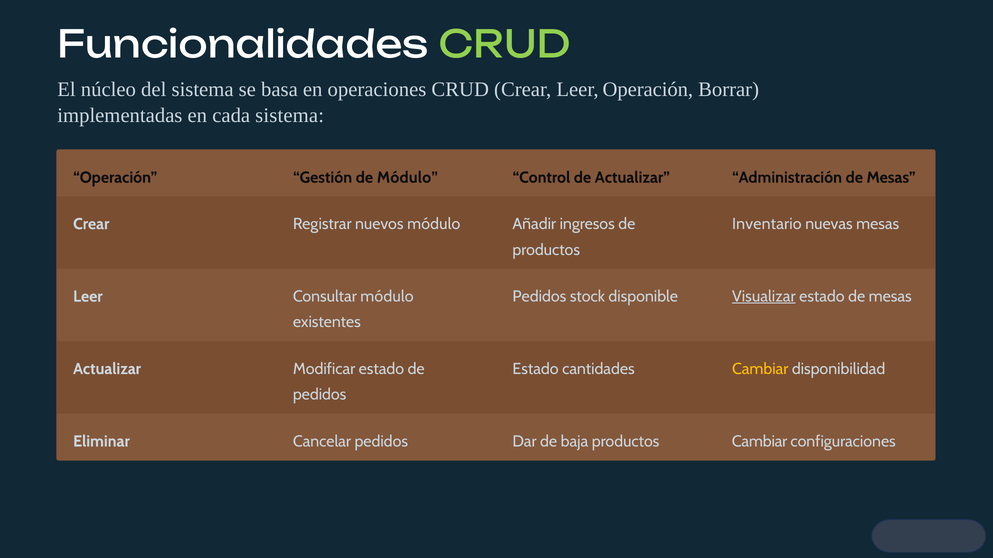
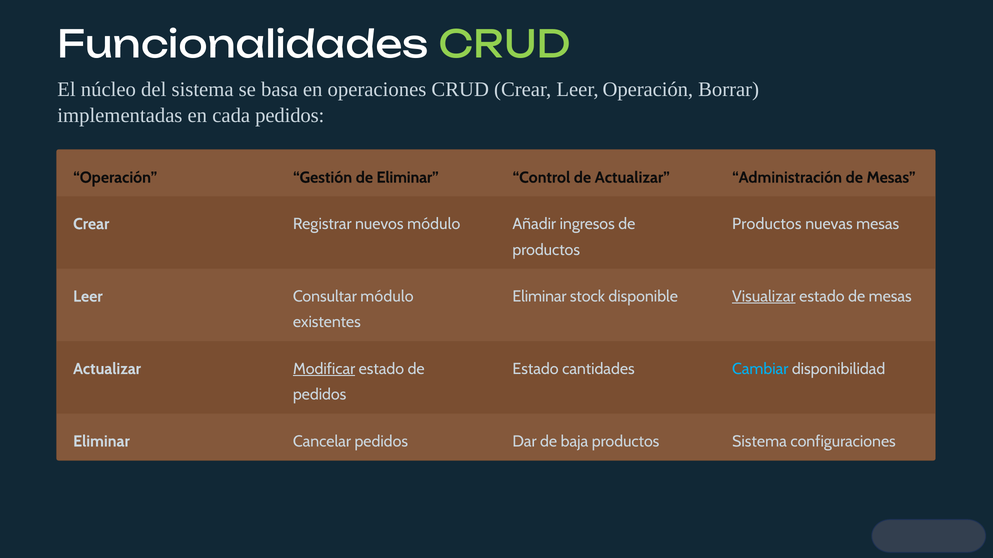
cada sistema: sistema -> pedidos
de Módulo: Módulo -> Eliminar
Inventario at (767, 224): Inventario -> Productos
Pedidos at (539, 297): Pedidos -> Eliminar
Modificar underline: none -> present
Cambiar at (760, 369) colour: yellow -> light blue
productos Cambiar: Cambiar -> Sistema
